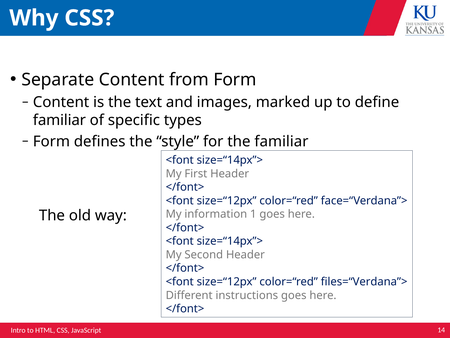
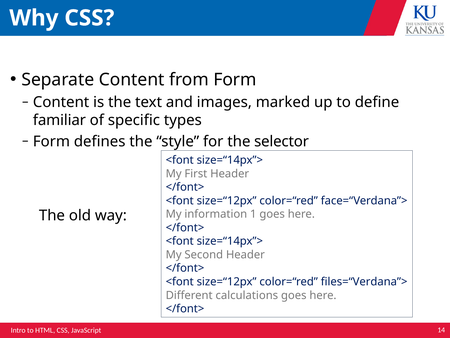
the familiar: familiar -> selector
instructions: instructions -> calculations
